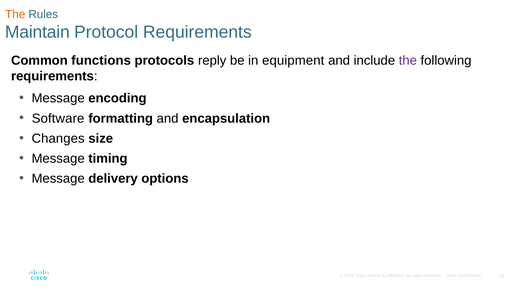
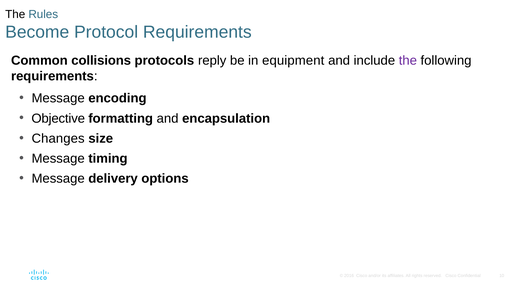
The at (15, 14) colour: orange -> black
Maintain: Maintain -> Become
functions: functions -> collisions
Software: Software -> Objective
